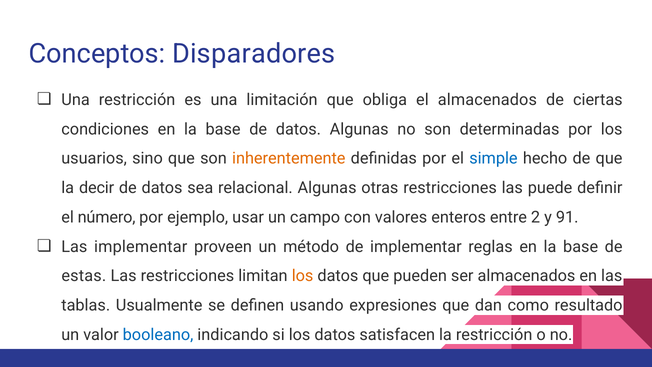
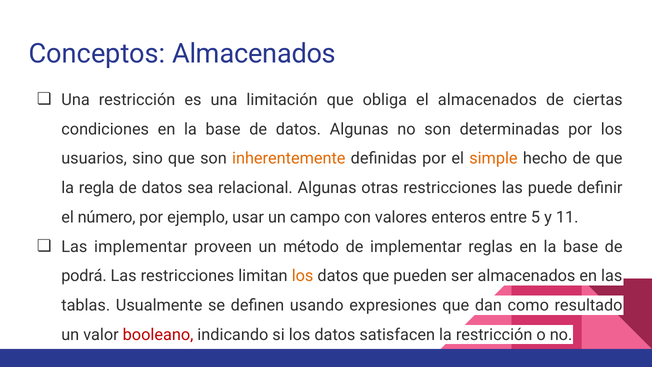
Conceptos Disparadores: Disparadores -> Almacenados
simple colour: blue -> orange
decir: decir -> regla
2: 2 -> 5
91: 91 -> 11
estas: estas -> podrá
booleano colour: blue -> red
